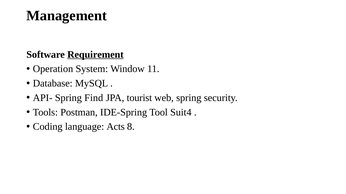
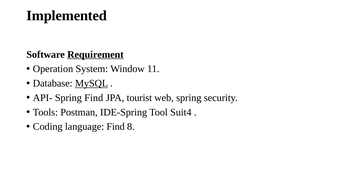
Management: Management -> Implemented
MySQL underline: none -> present
language Acts: Acts -> Find
